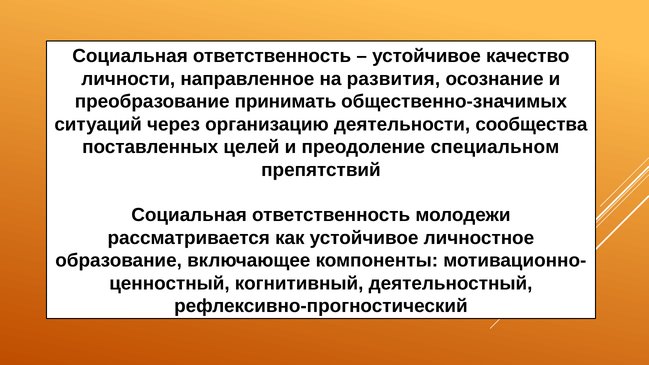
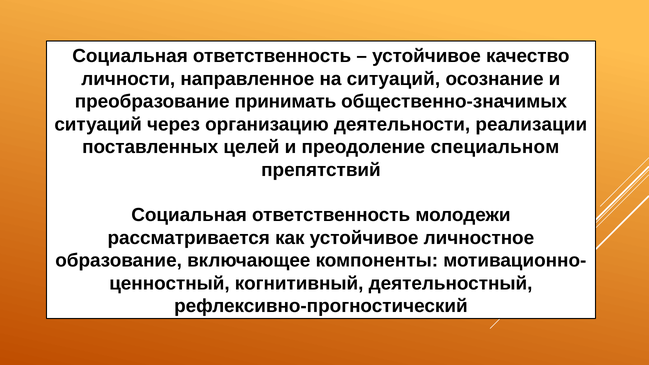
на развития: развития -> ситуаций
сообщества: сообщества -> реализации
